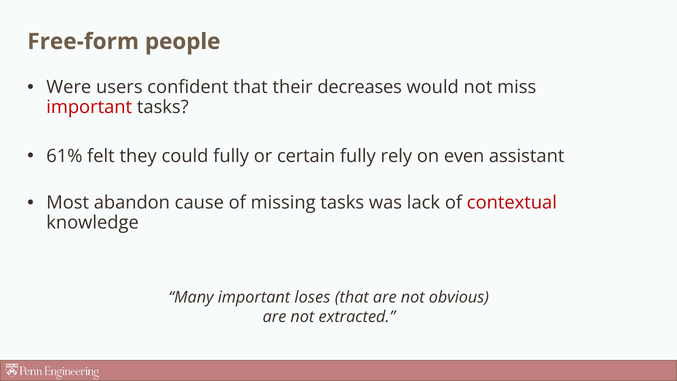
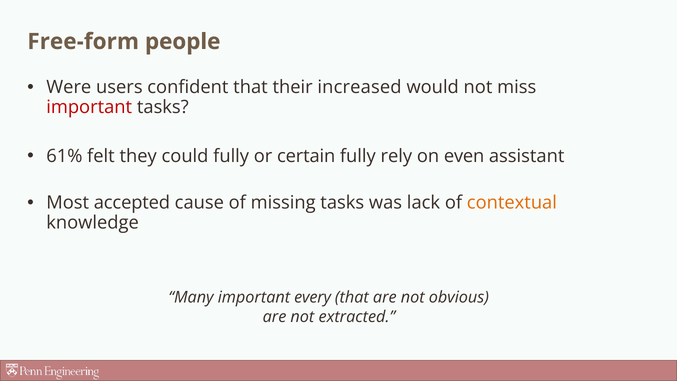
decreases: decreases -> increased
abandon: abandon -> accepted
contextual colour: red -> orange
loses: loses -> every
